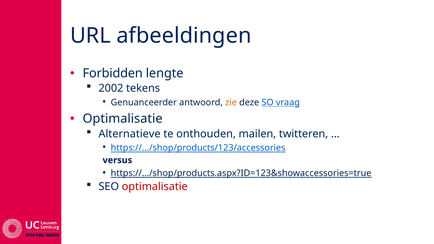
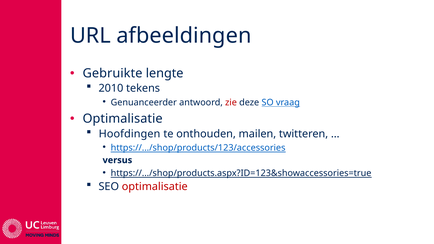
Forbidden: Forbidden -> Gebruikte
2002: 2002 -> 2010
zie colour: orange -> red
Alternatieve: Alternatieve -> Hoofdingen
